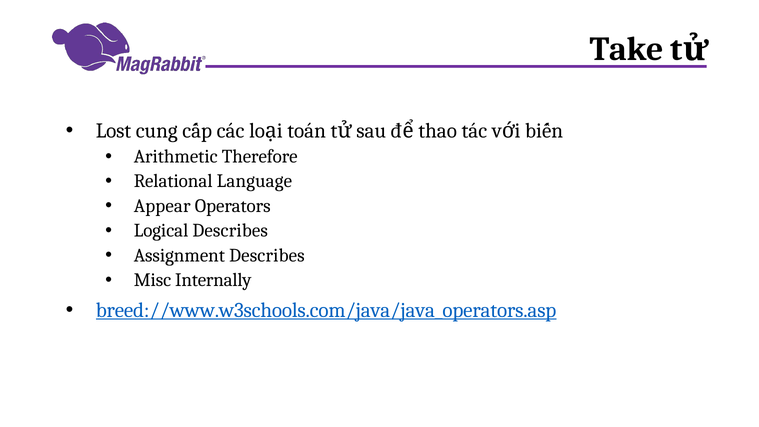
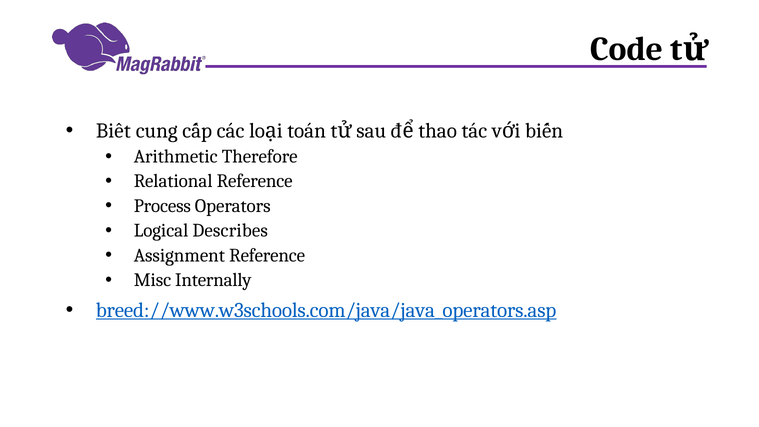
Take: Take -> Code
Lost: Lost -> Biết
Relational Language: Language -> Reference
Appear: Appear -> Process
Assignment Describes: Describes -> Reference
